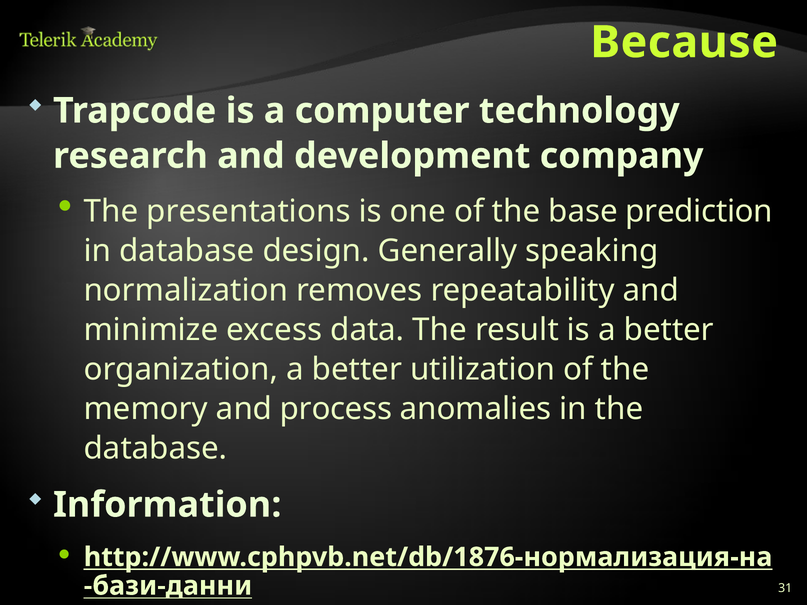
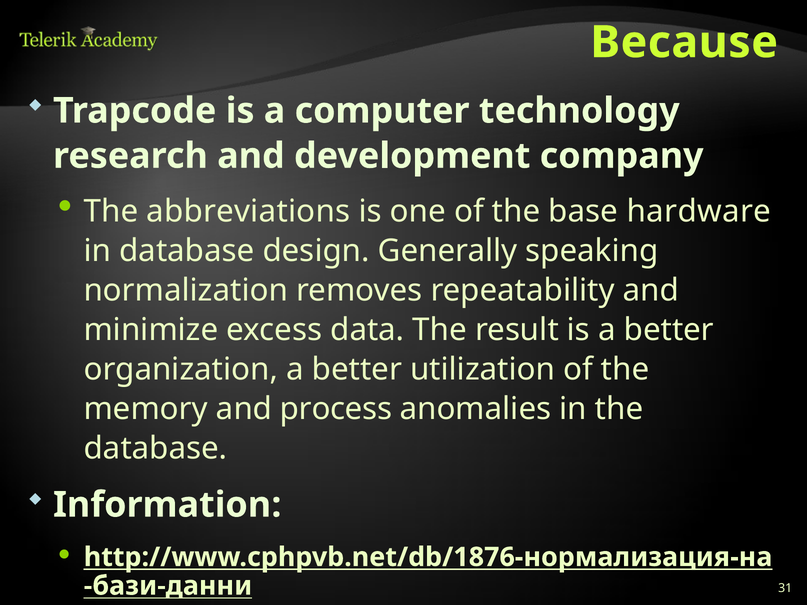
presentations: presentations -> abbreviations
prediction: prediction -> hardware
